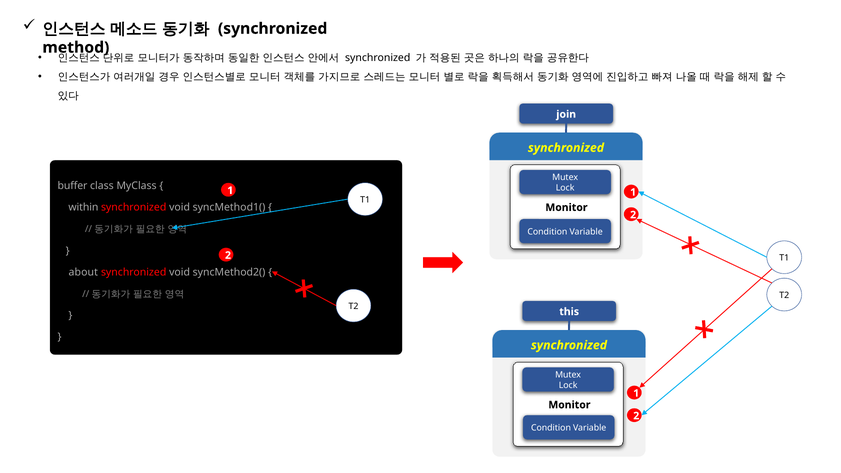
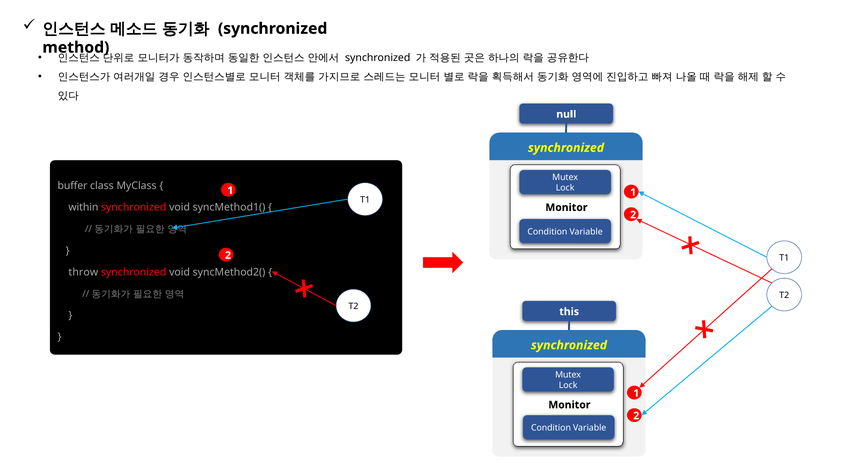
join: join -> null
about: about -> throw
